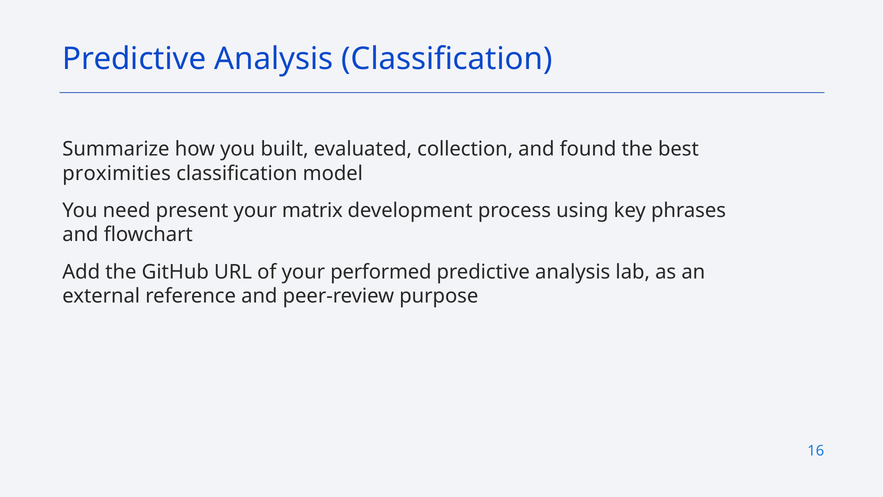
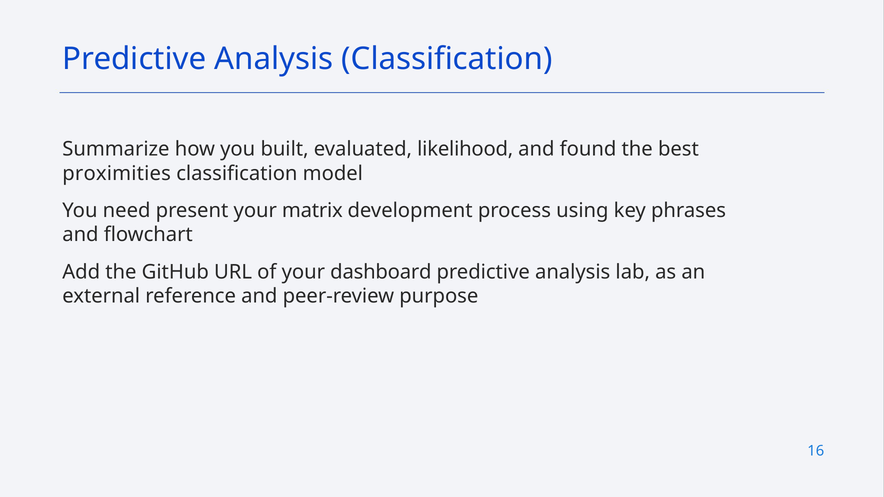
collection: collection -> likelihood
performed: performed -> dashboard
